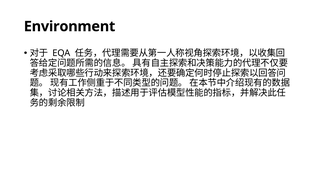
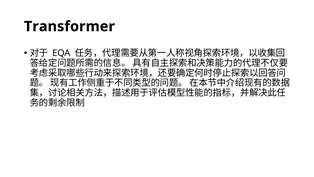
Environment: Environment -> Transformer
